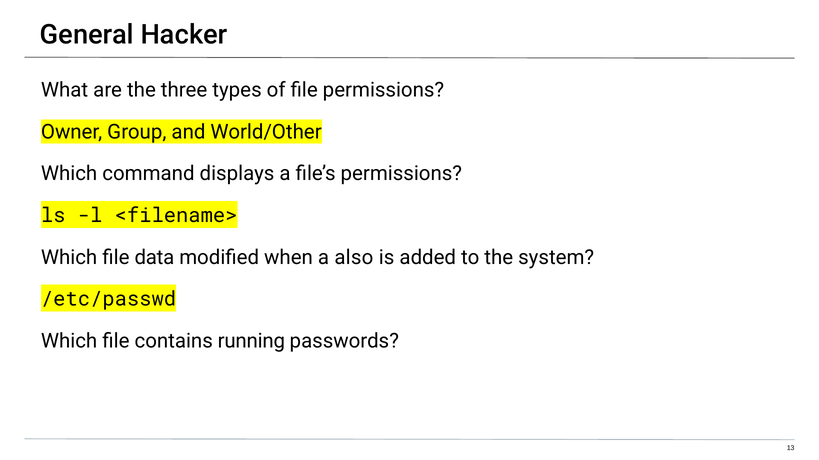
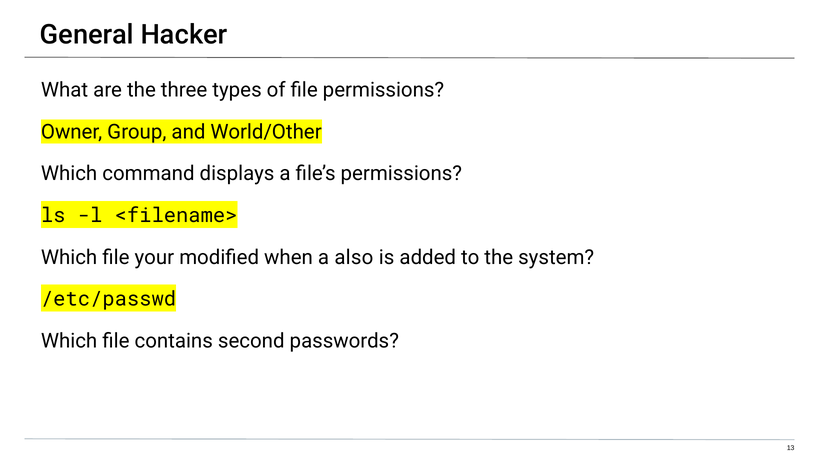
data: data -> your
running: running -> second
